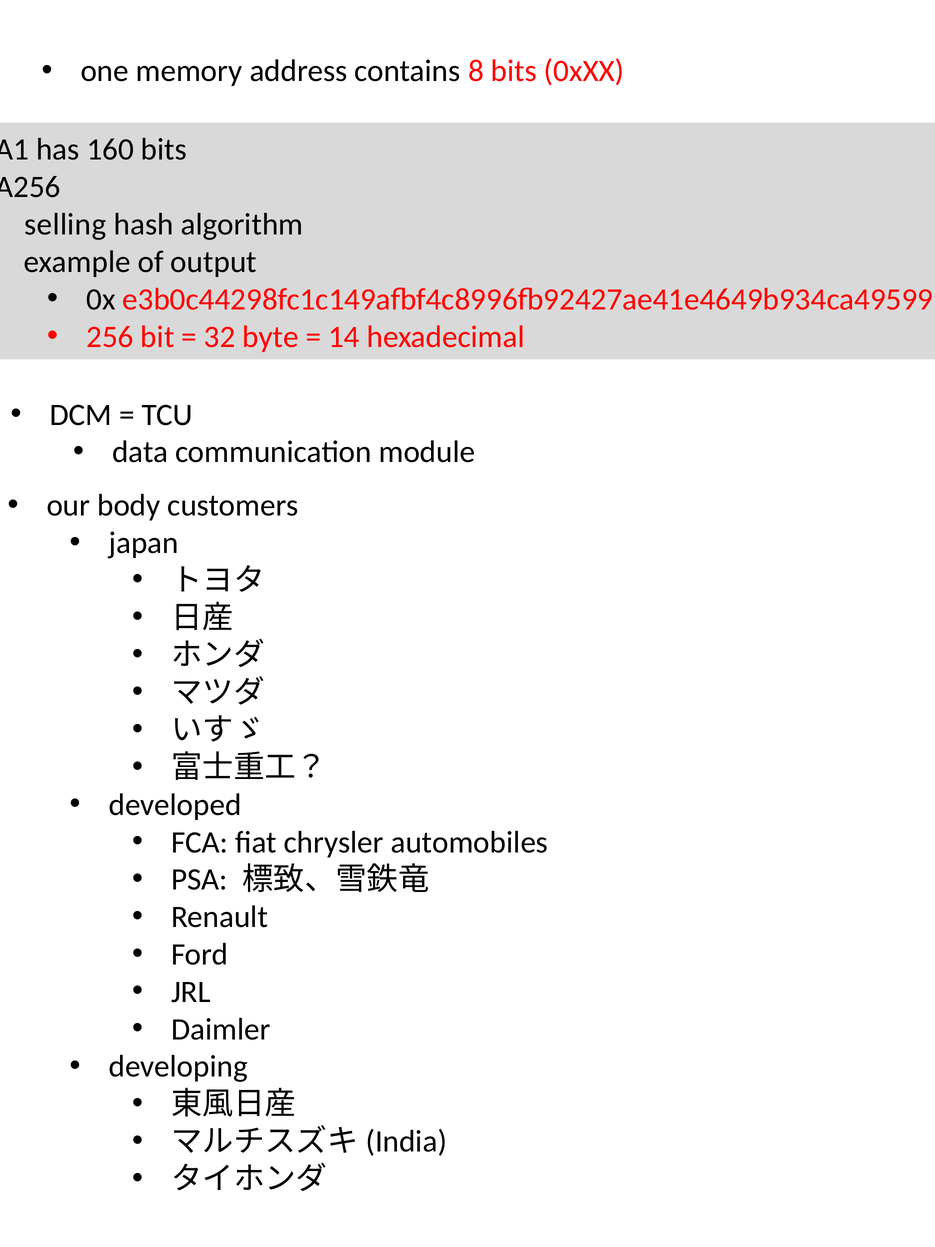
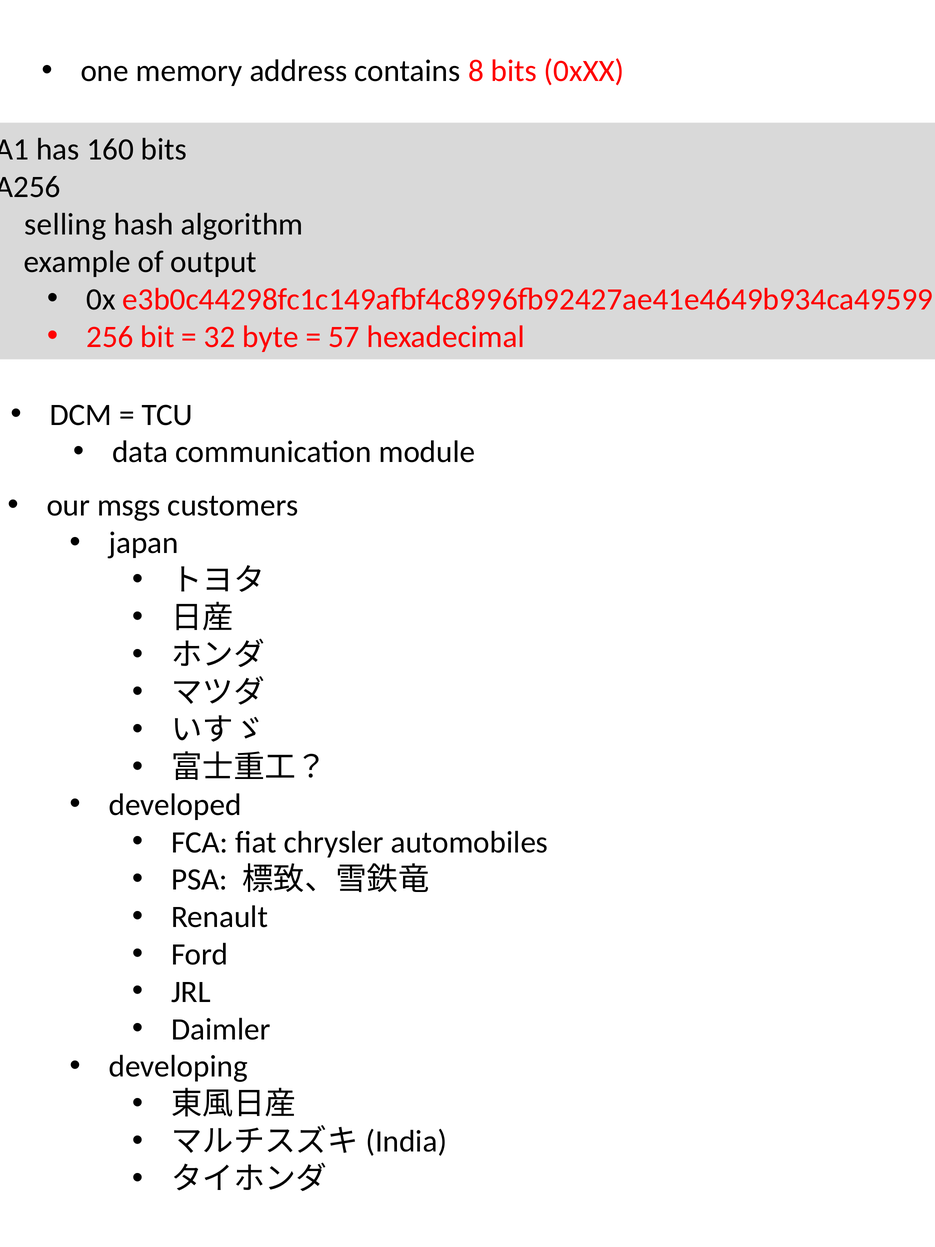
14: 14 -> 57
body: body -> msgs
